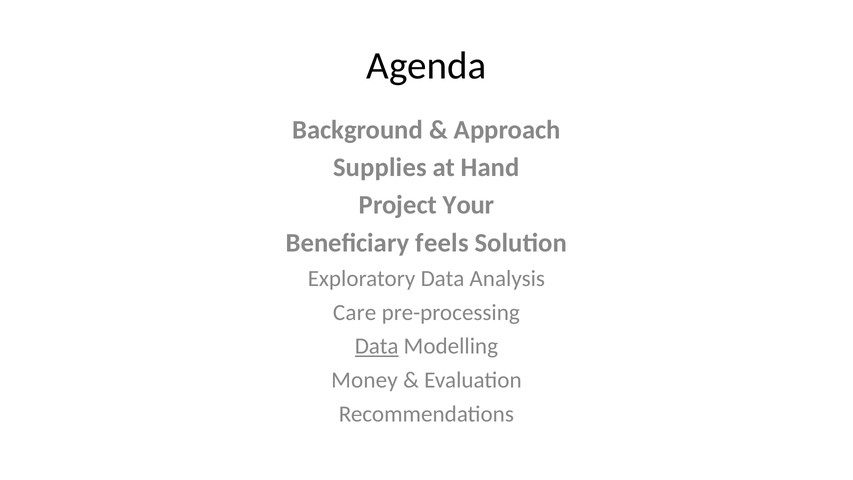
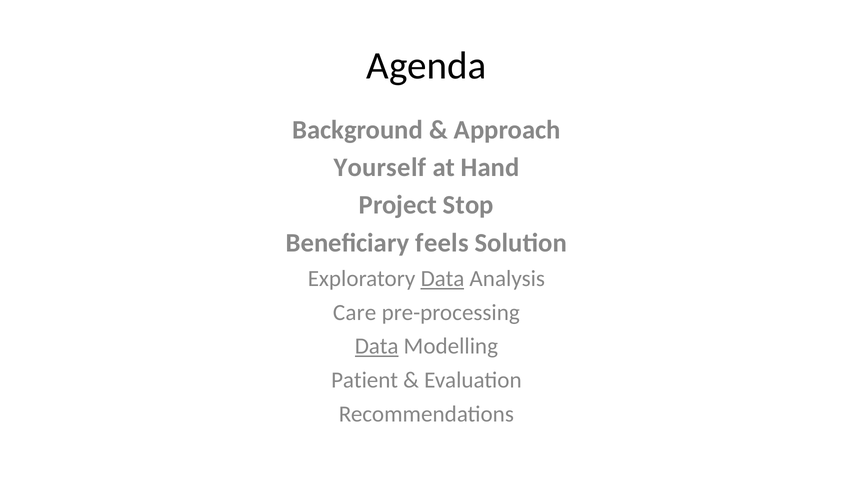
Supplies: Supplies -> Yourself
Your: Your -> Stop
Data at (442, 279) underline: none -> present
Money: Money -> Patient
